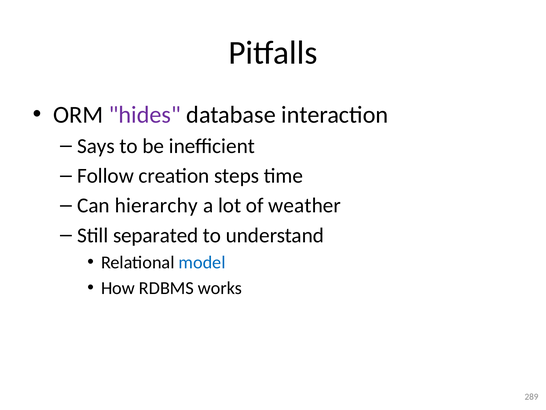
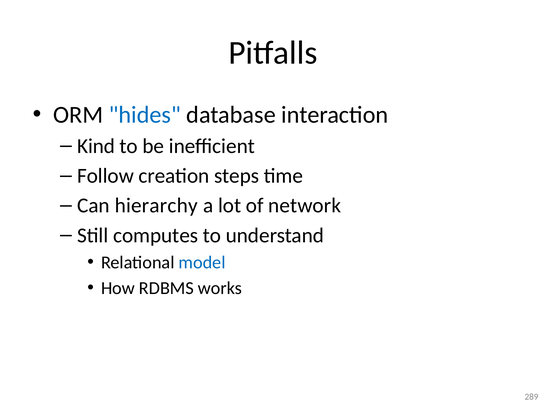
hides colour: purple -> blue
Says: Says -> Kind
weather: weather -> network
separated: separated -> computes
